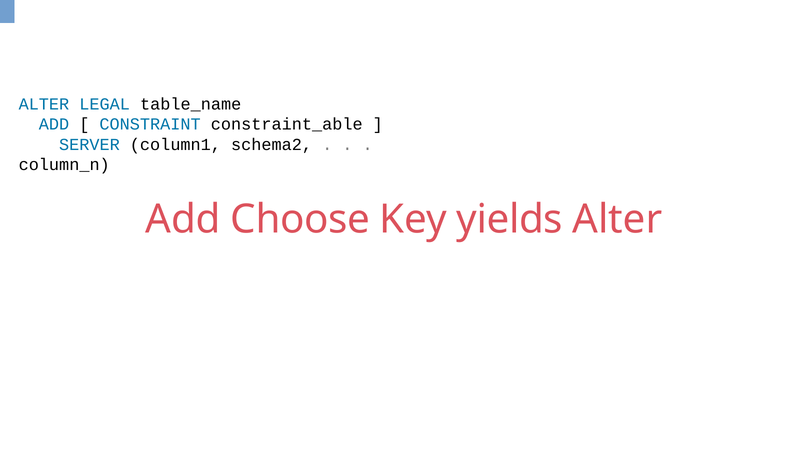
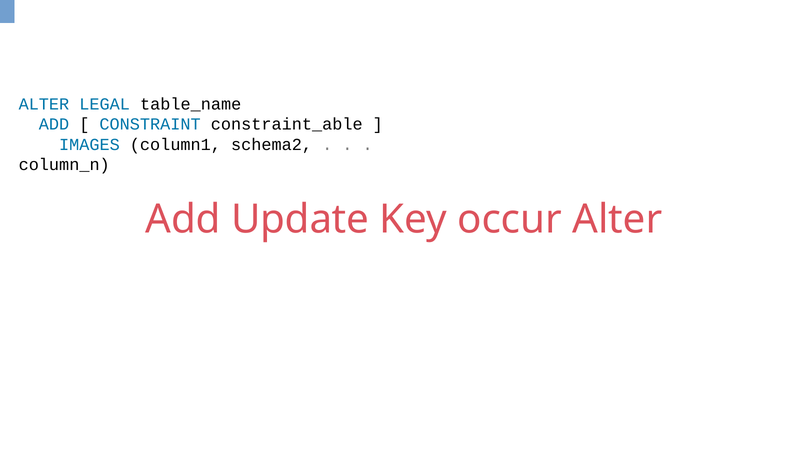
SERVER: SERVER -> IMAGES
Choose: Choose -> Update
yields: yields -> occur
